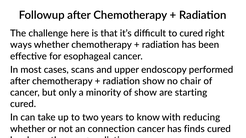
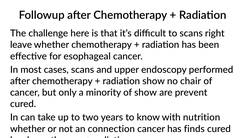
to cured: cured -> scans
ways: ways -> leave
starting: starting -> prevent
reducing: reducing -> nutrition
